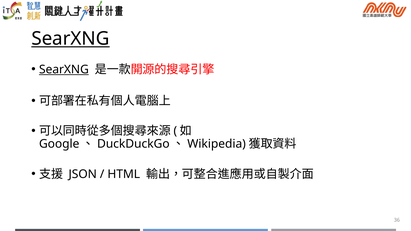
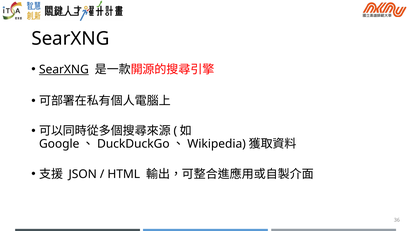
SearXNG at (71, 39) underline: present -> none
